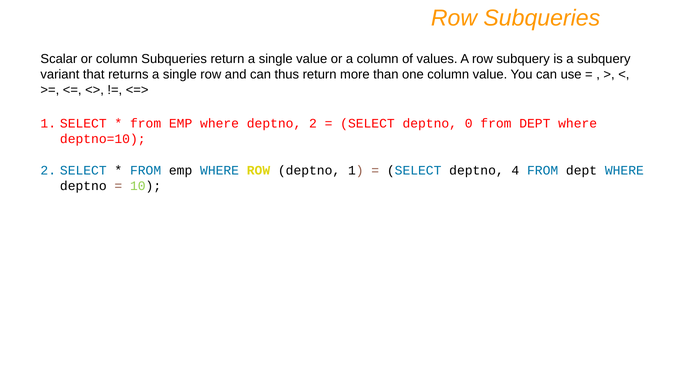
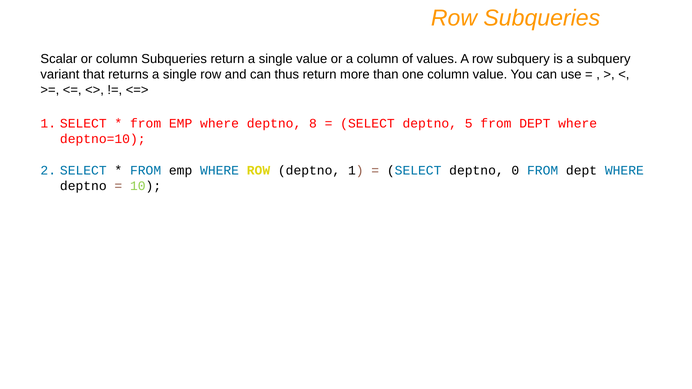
deptno 2: 2 -> 8
0: 0 -> 5
4: 4 -> 0
